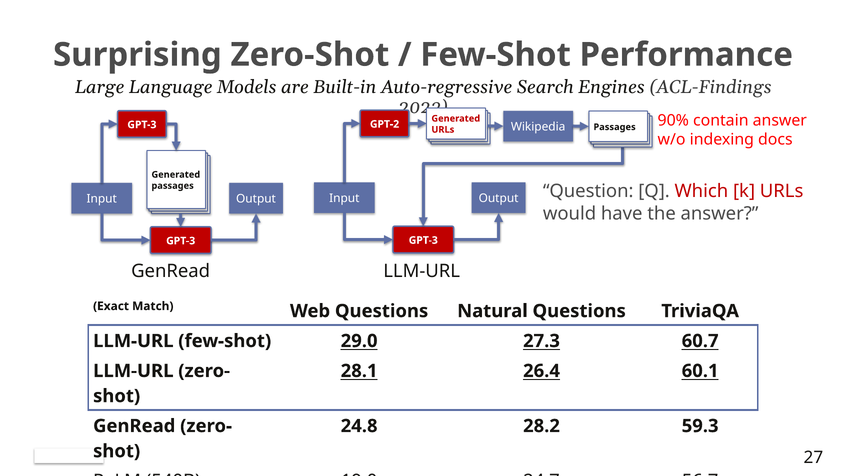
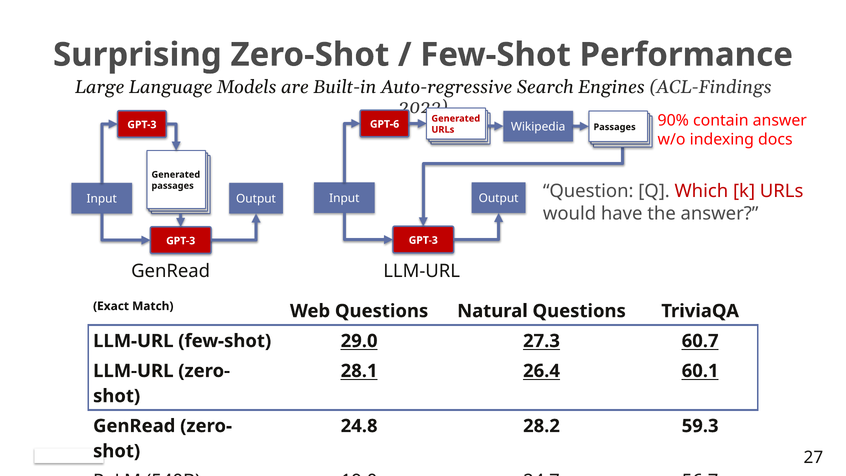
GPT-2: GPT-2 -> GPT-6
